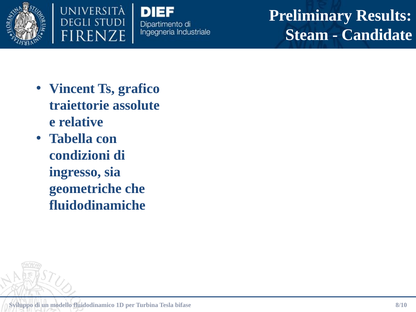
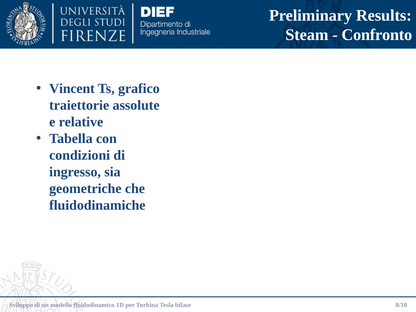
Candidate: Candidate -> Confronto
